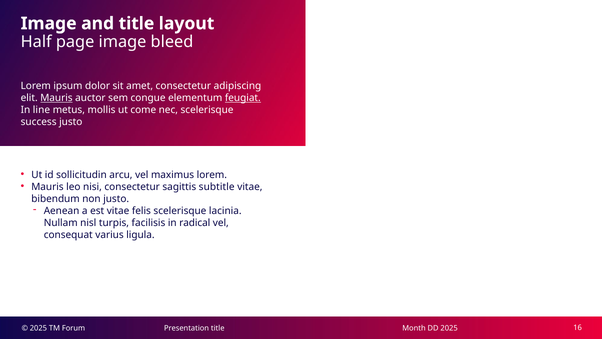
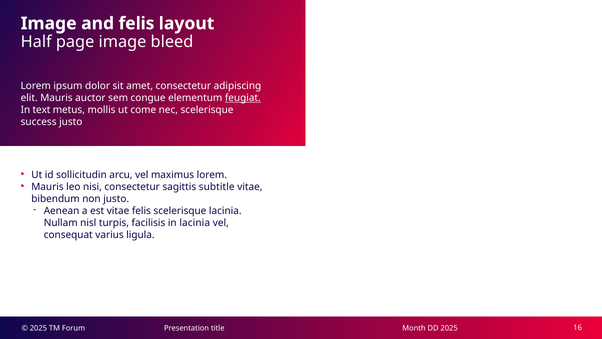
and title: title -> felis
Mauris at (56, 98) underline: present -> none
line: line -> text
in radical: radical -> lacinia
